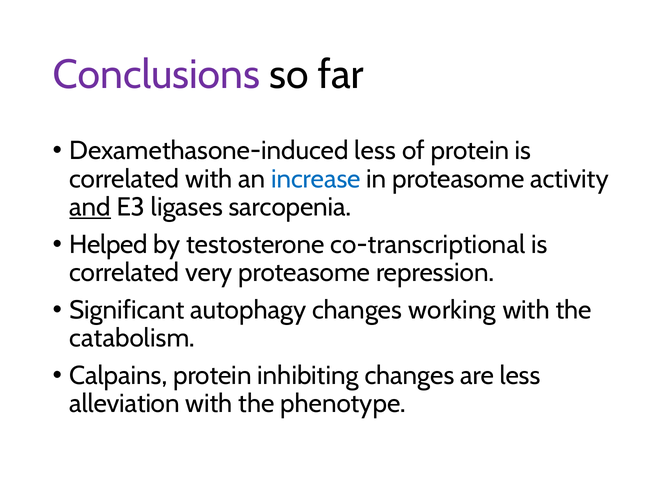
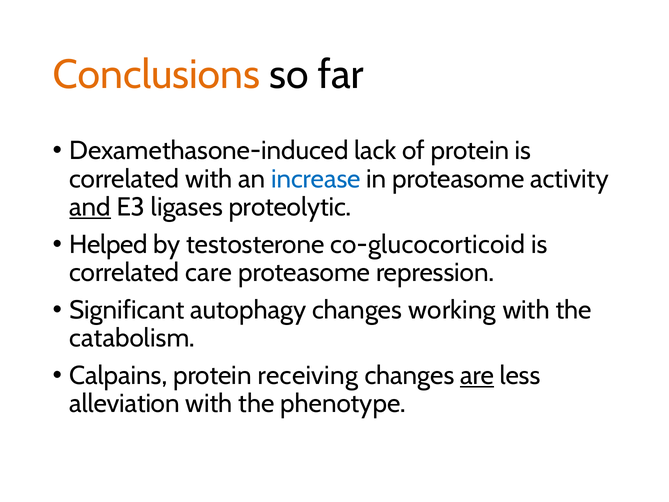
Conclusions colour: purple -> orange
Dexamethasone-induced less: less -> lack
sarcopenia: sarcopenia -> proteolytic
co-transcriptional: co-transcriptional -> co-glucocorticoid
very: very -> care
inhibiting: inhibiting -> receiving
are underline: none -> present
